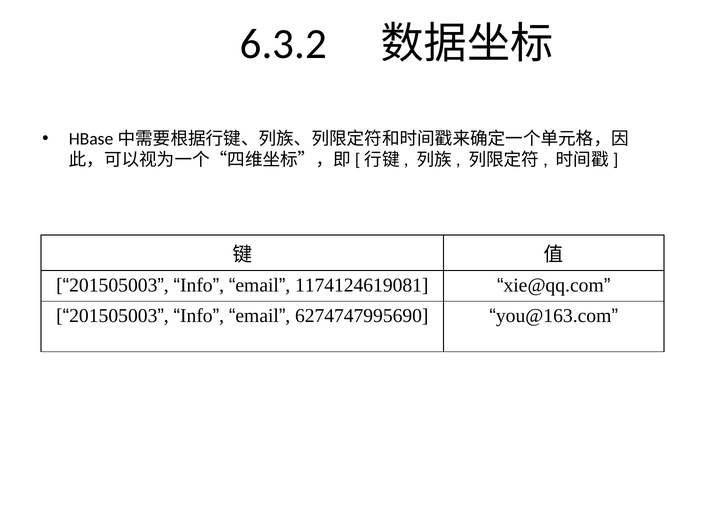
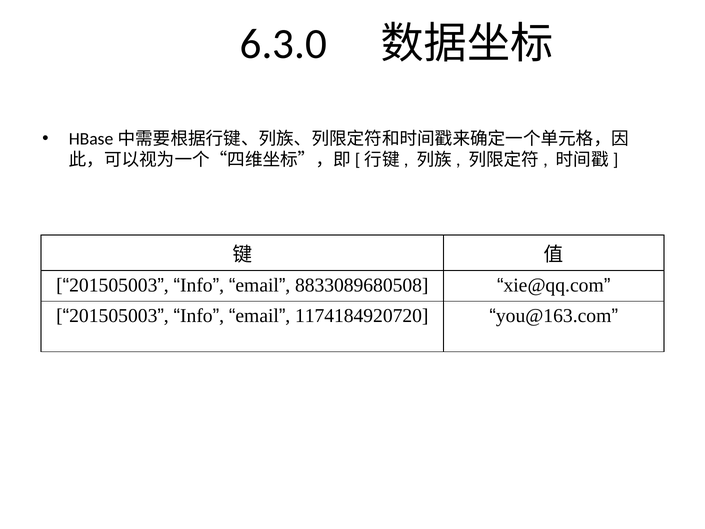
6.3.2: 6.3.2 -> 6.3.0
1174124619081: 1174124619081 -> 8833089680508
6274747995690: 6274747995690 -> 1174184920720
